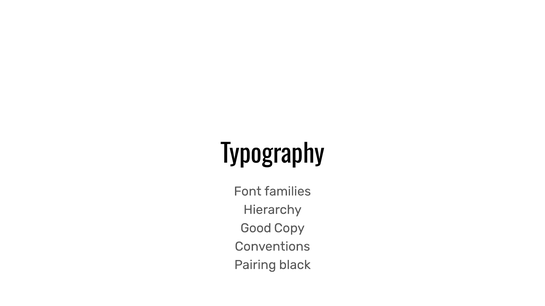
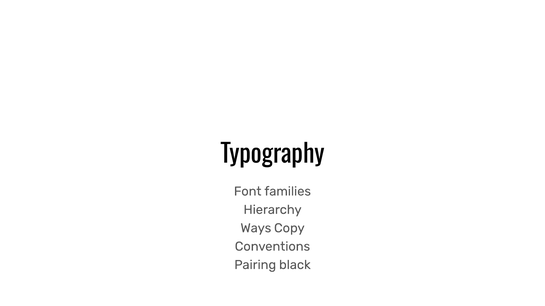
Good: Good -> Ways
